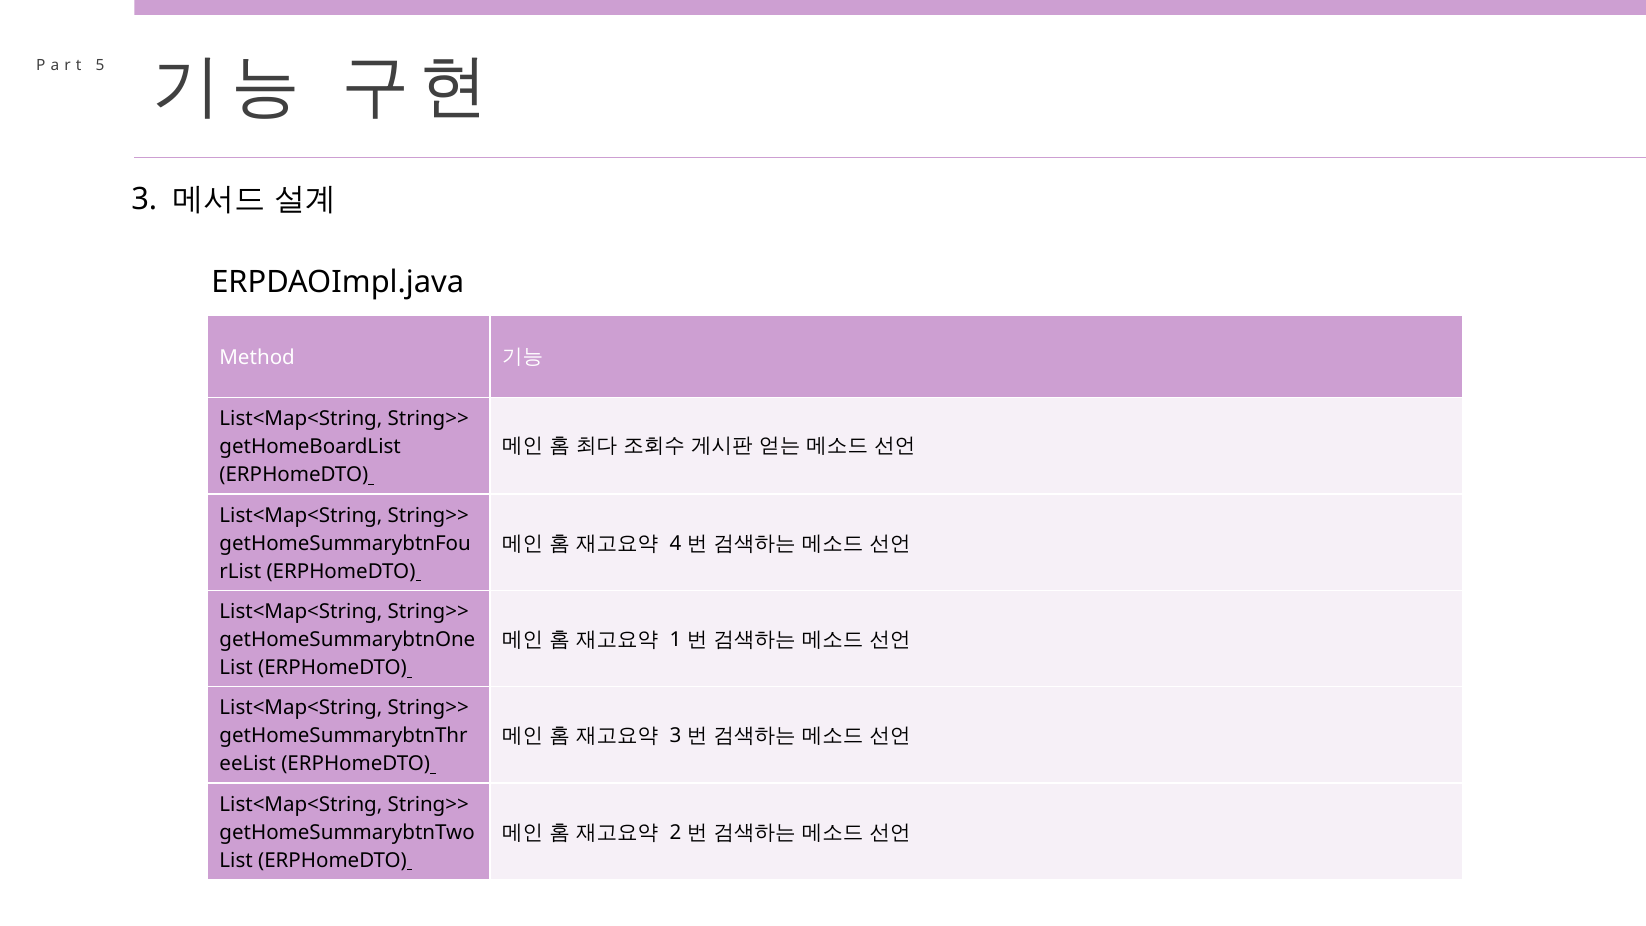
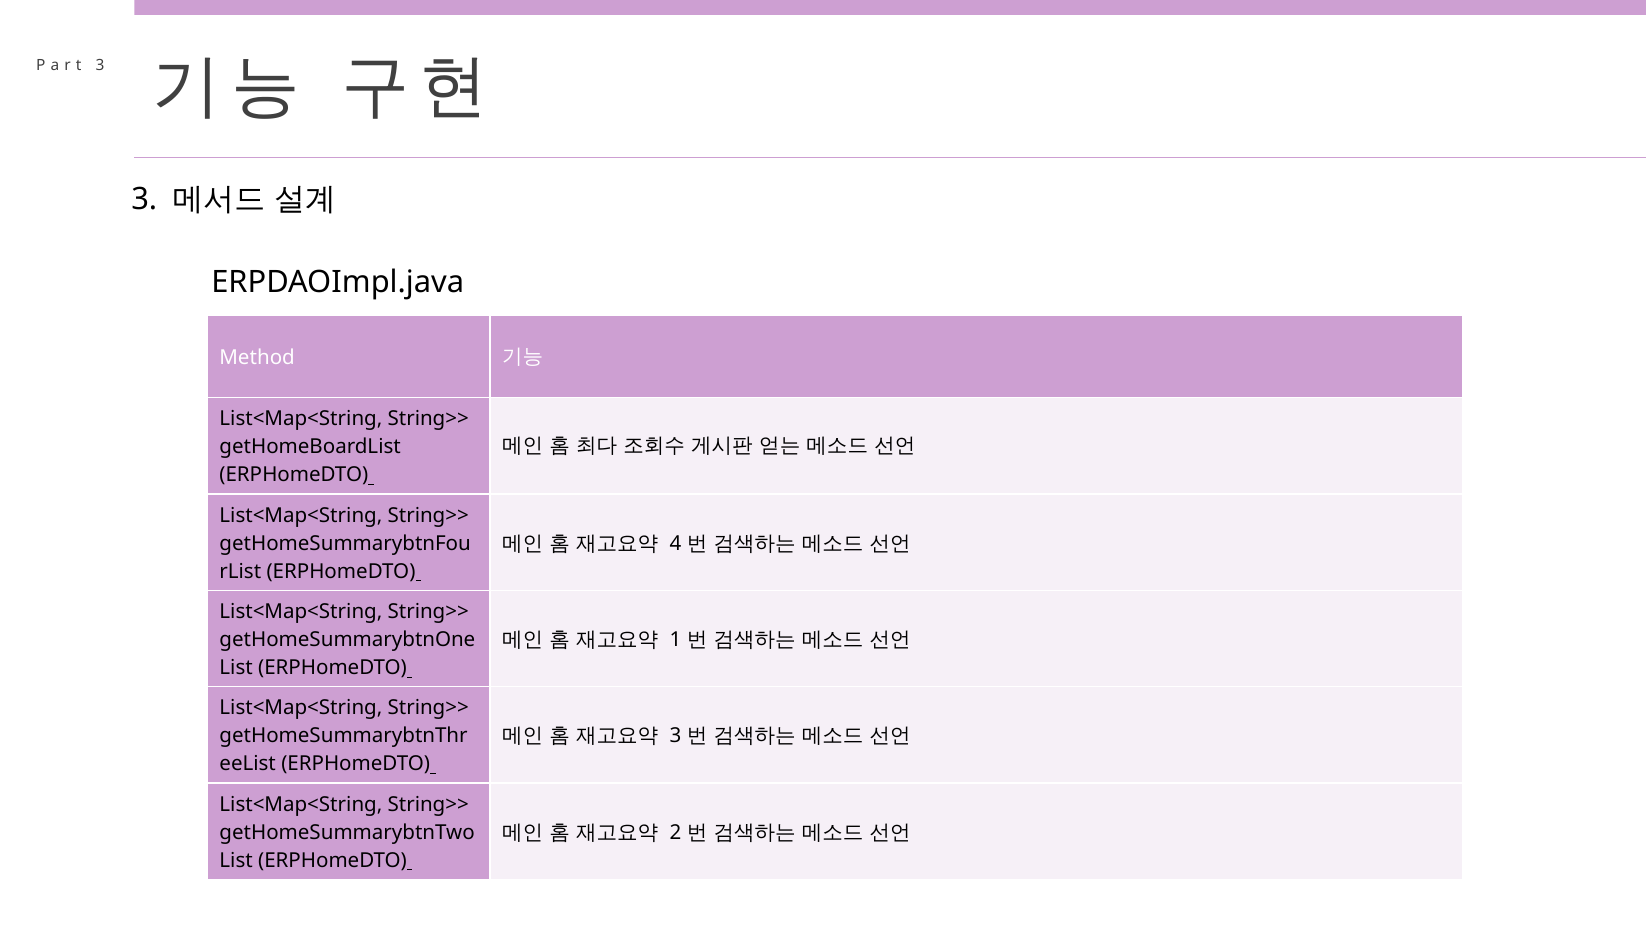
5 at (100, 65): 5 -> 3
